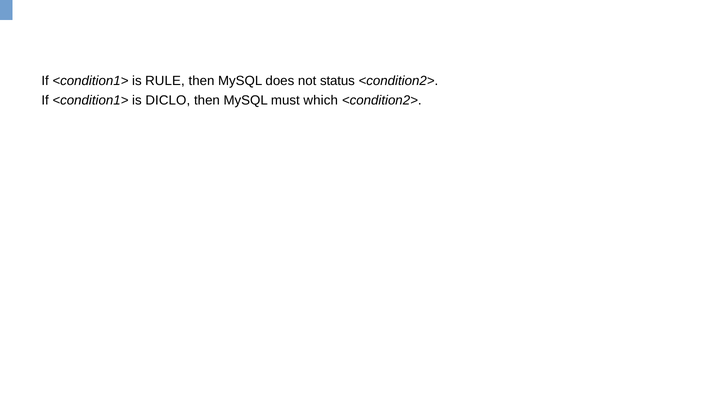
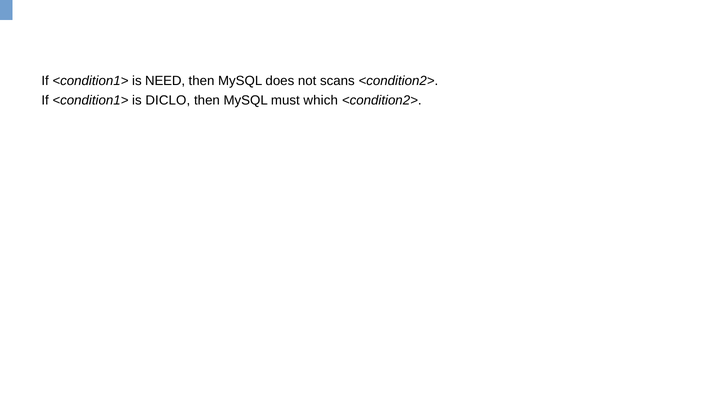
RULE: RULE -> NEED
status: status -> scans
